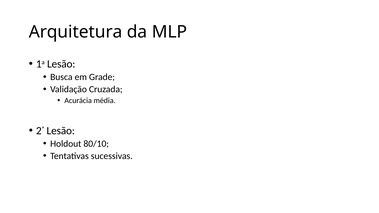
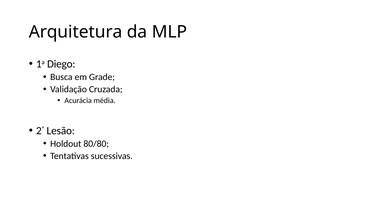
1a Lesão: Lesão -> Diego
80/10: 80/10 -> 80/80
